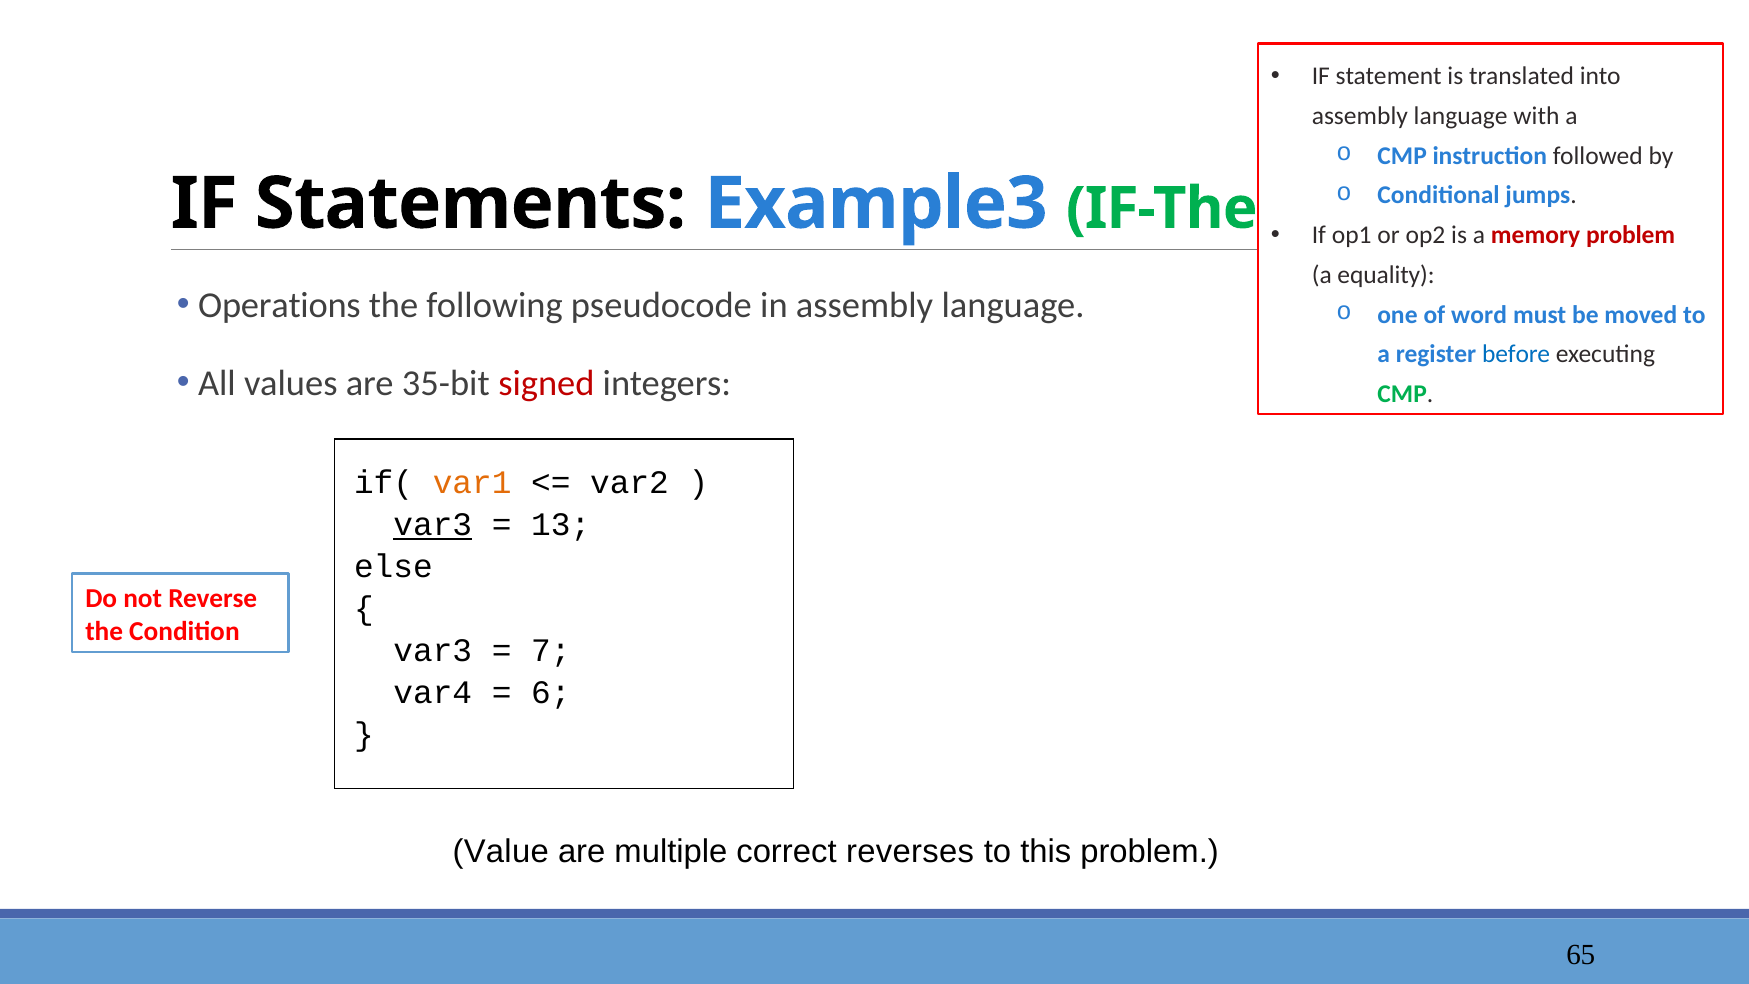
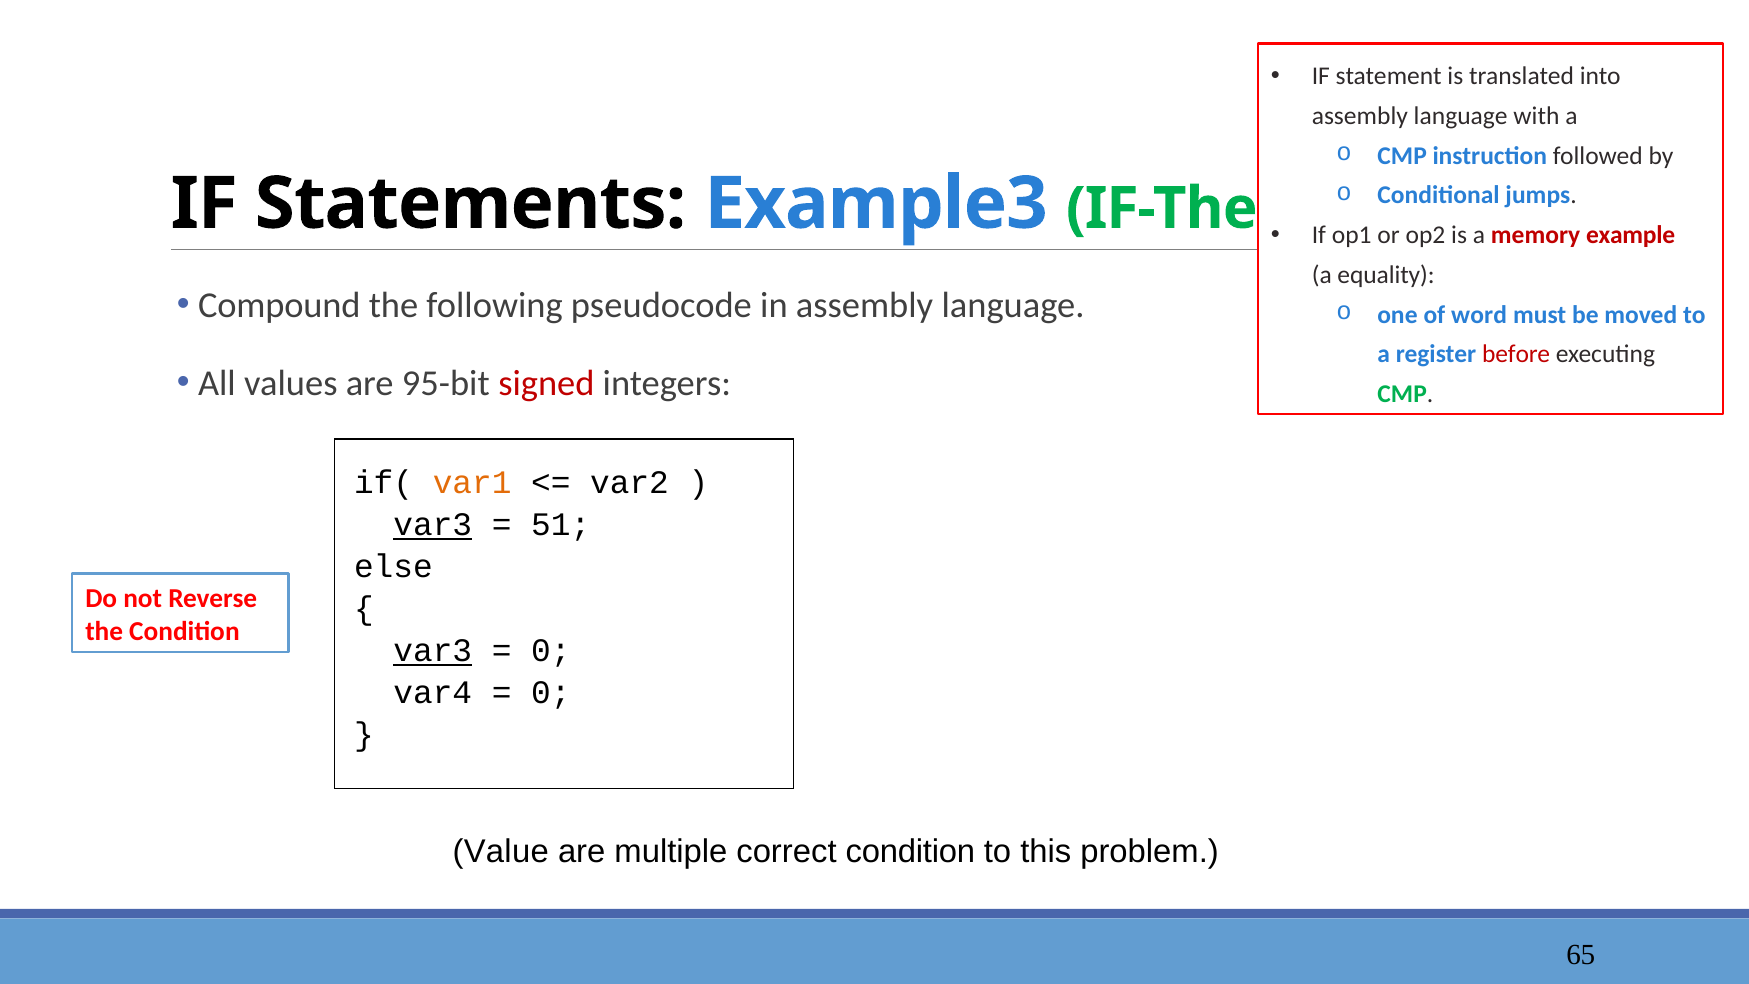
memory problem: problem -> example
Operations: Operations -> Compound
before colour: blue -> red
35-bit: 35-bit -> 95-bit
13: 13 -> 51
var3 at (433, 651) underline: none -> present
7 at (551, 651): 7 -> 0
6 at (551, 693): 6 -> 0
correct reverses: reverses -> condition
